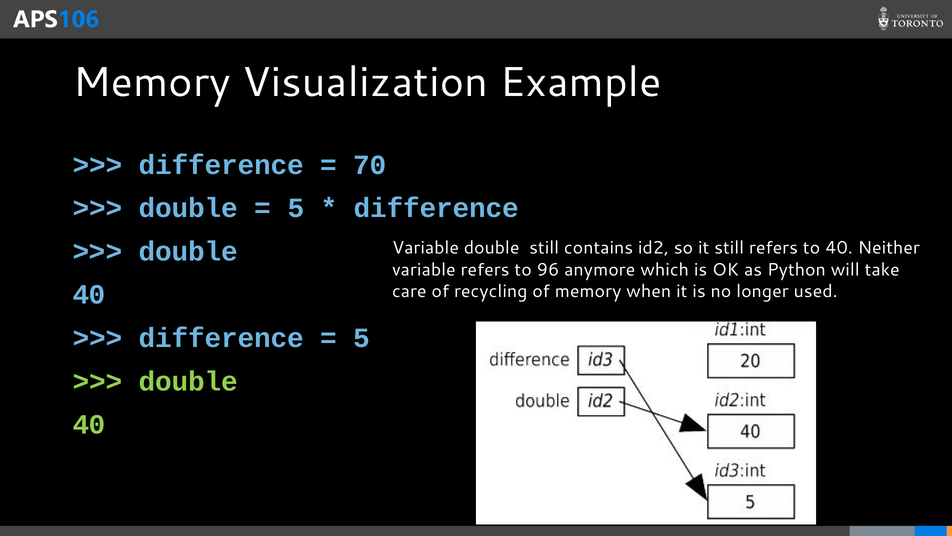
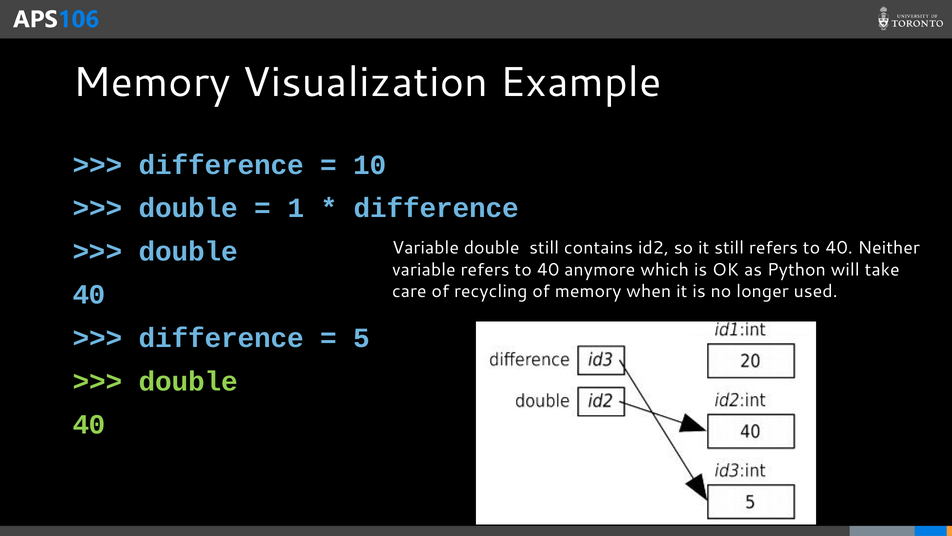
70: 70 -> 10
5 at (296, 208): 5 -> 1
variable refers to 96: 96 -> 40
